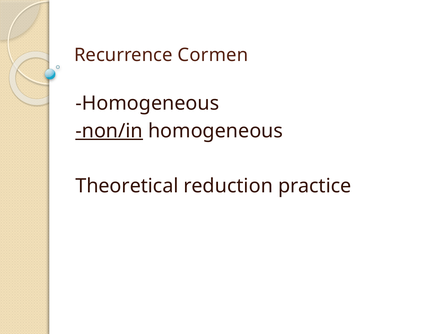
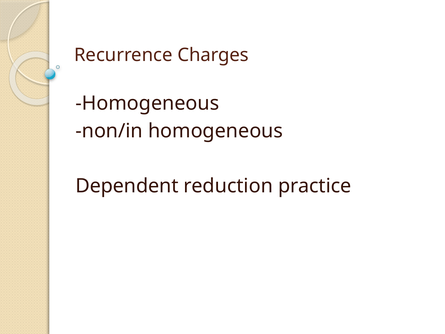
Cormen: Cormen -> Charges
non/in underline: present -> none
Theoretical: Theoretical -> Dependent
